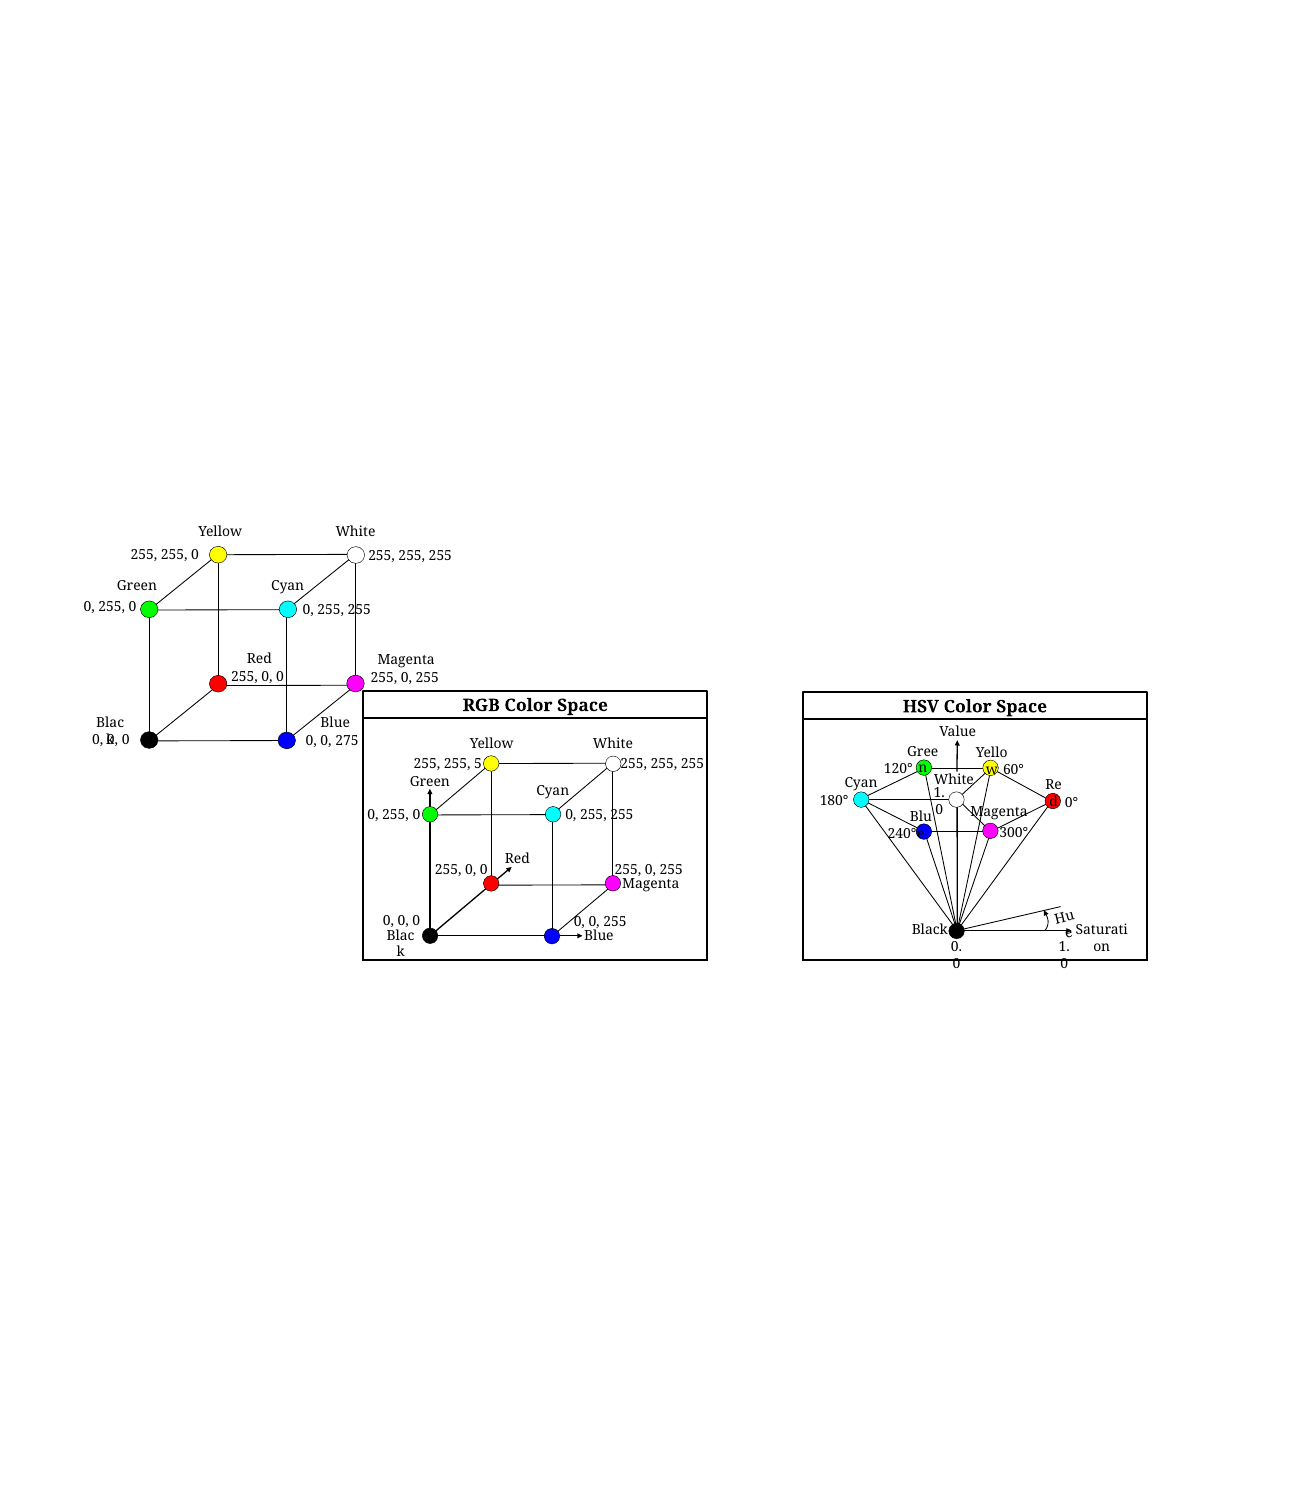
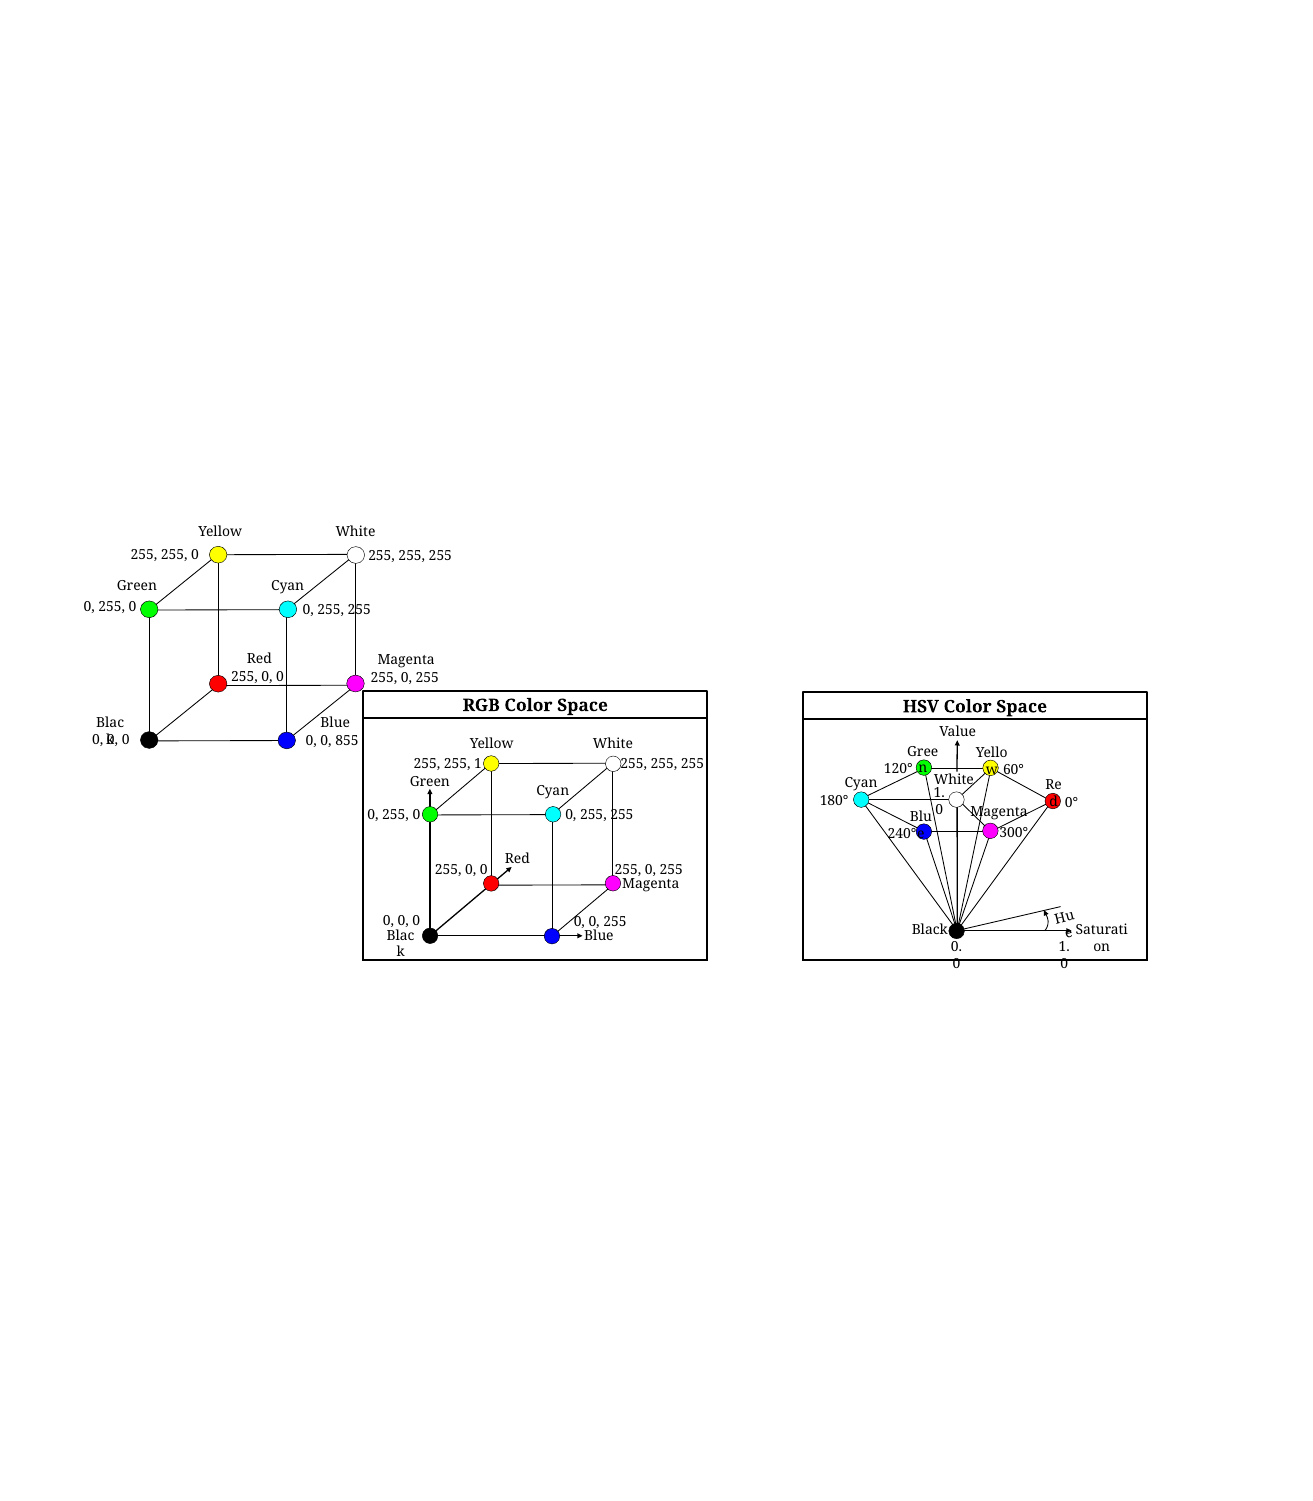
275: 275 -> 855
255 5: 5 -> 1
